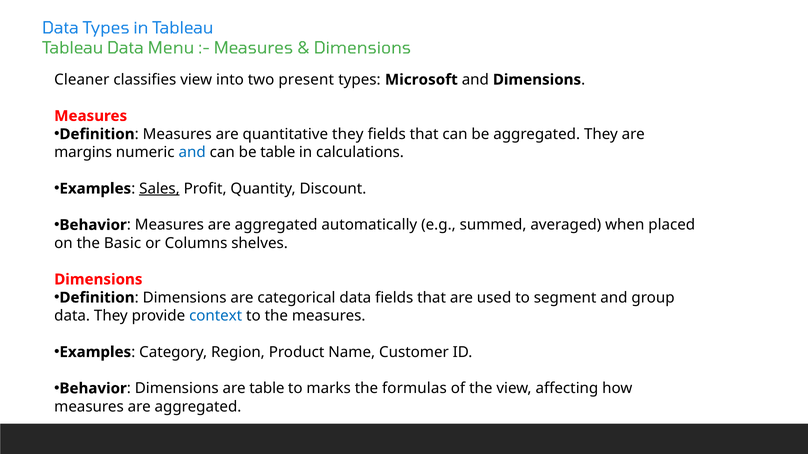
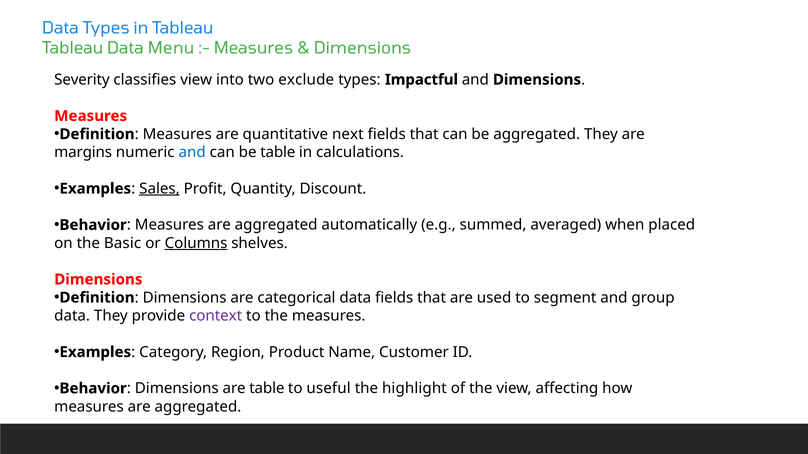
Cleaner: Cleaner -> Severity
present: present -> exclude
Microsoft: Microsoft -> Impactful
quantitative they: they -> next
Columns underline: none -> present
context colour: blue -> purple
marks: marks -> useful
formulas: formulas -> highlight
